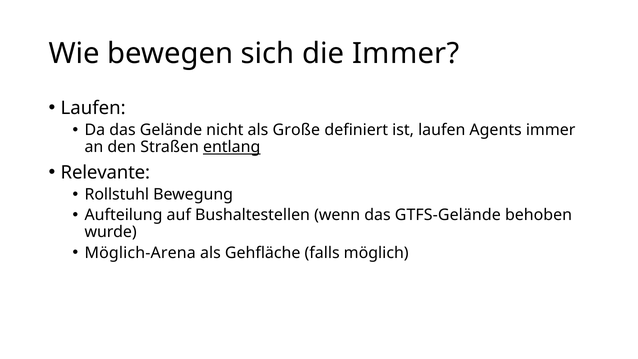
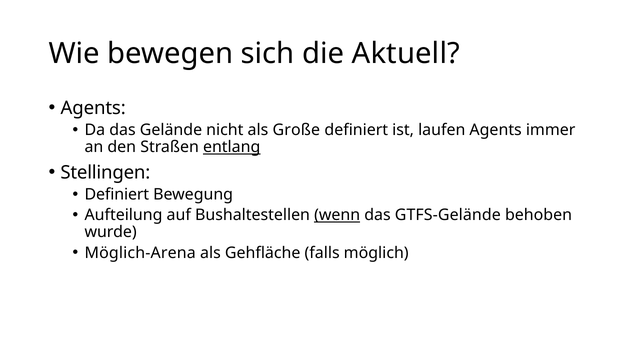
die Immer: Immer -> Aktuell
Laufen at (93, 108): Laufen -> Agents
Relevante: Relevante -> Stellingen
Rollstuhl at (117, 194): Rollstuhl -> Definiert
wenn underline: none -> present
